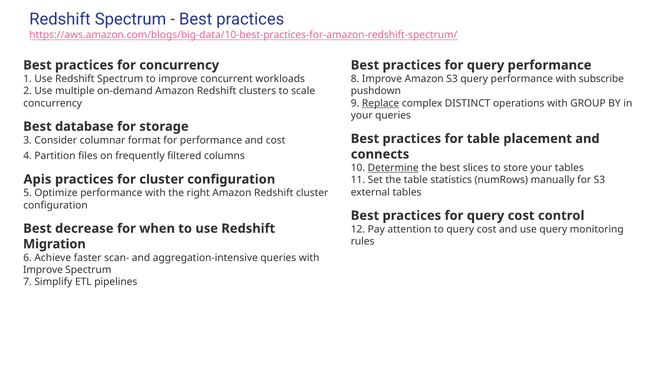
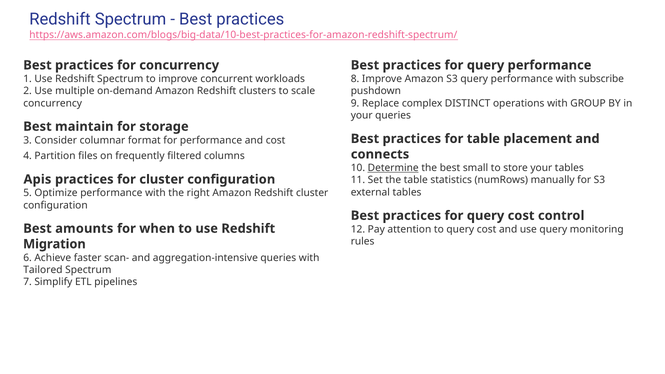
Replace underline: present -> none
database: database -> maintain
slices: slices -> small
decrease: decrease -> amounts
Improve at (43, 270): Improve -> Tailored
